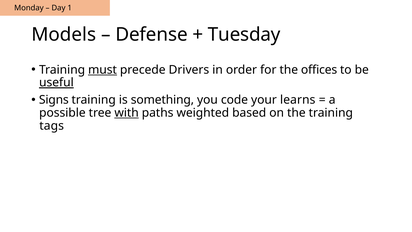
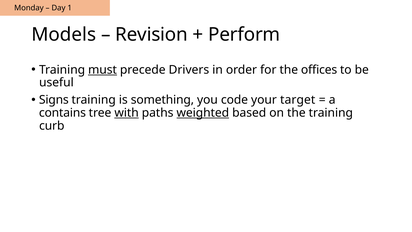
Defense: Defense -> Revision
Tuesday: Tuesday -> Perform
useful underline: present -> none
learns: learns -> target
possible: possible -> contains
weighted underline: none -> present
tags: tags -> curb
